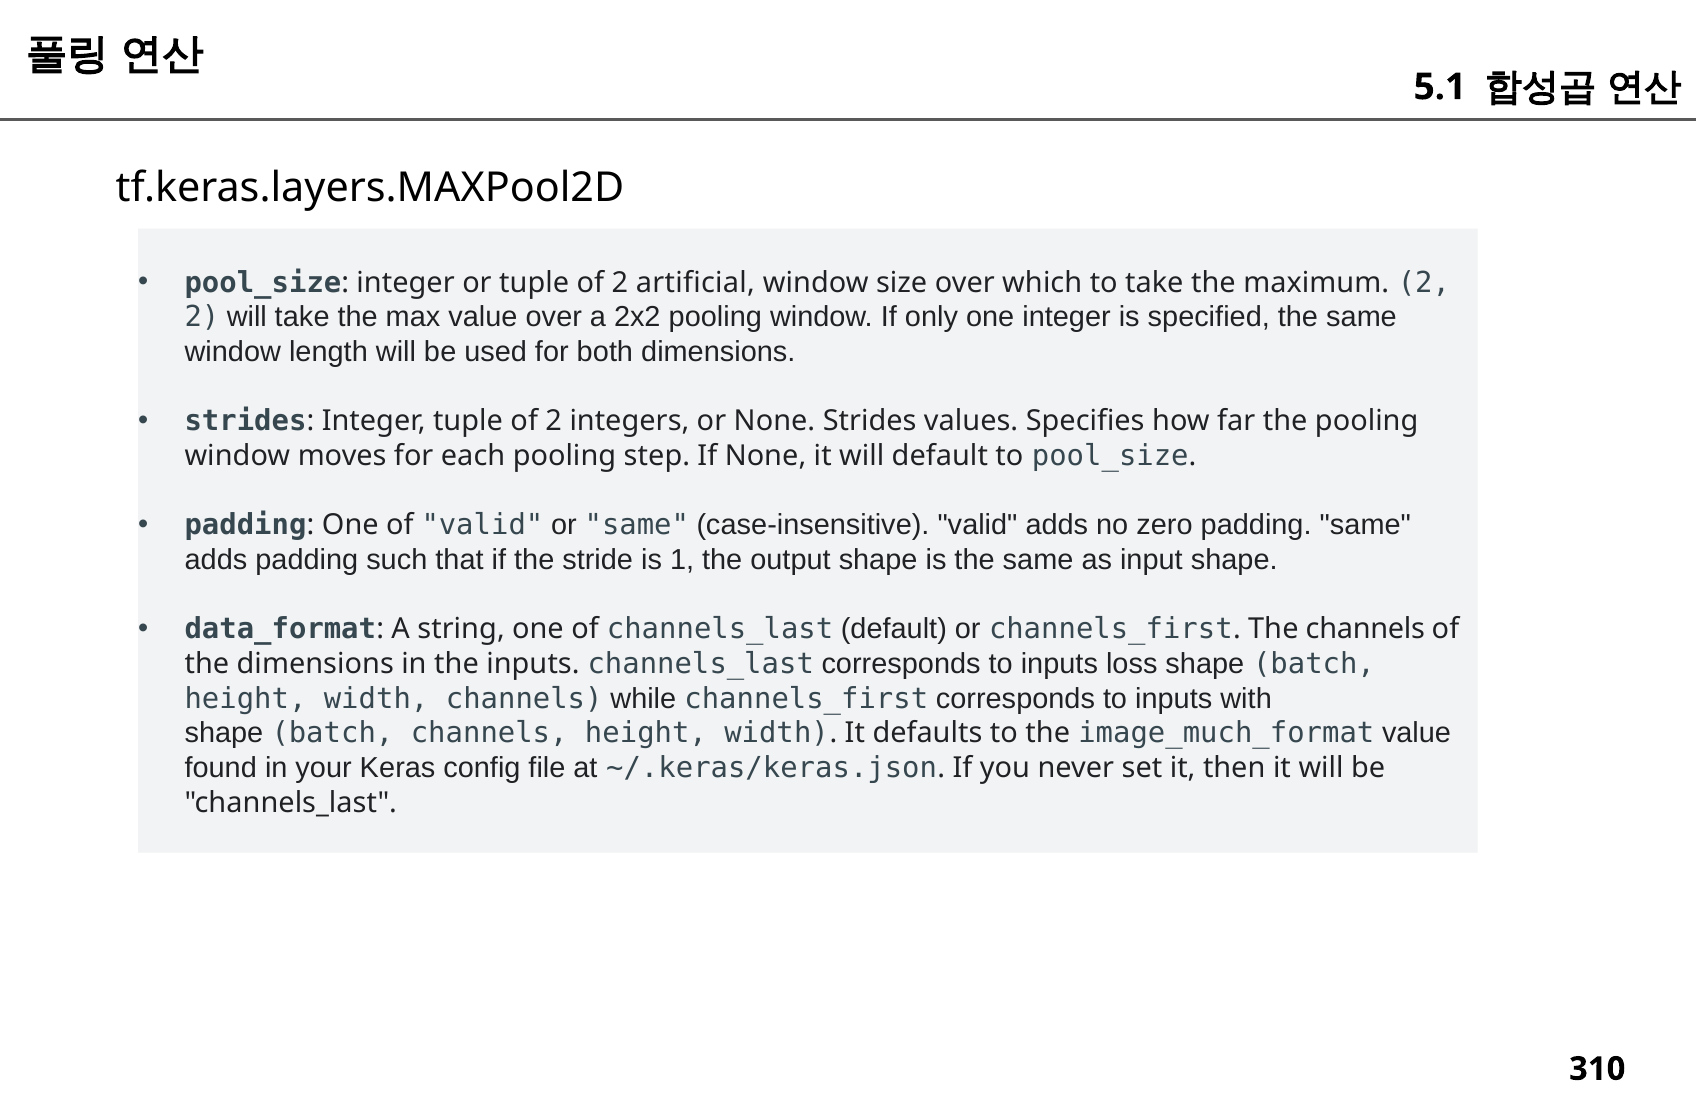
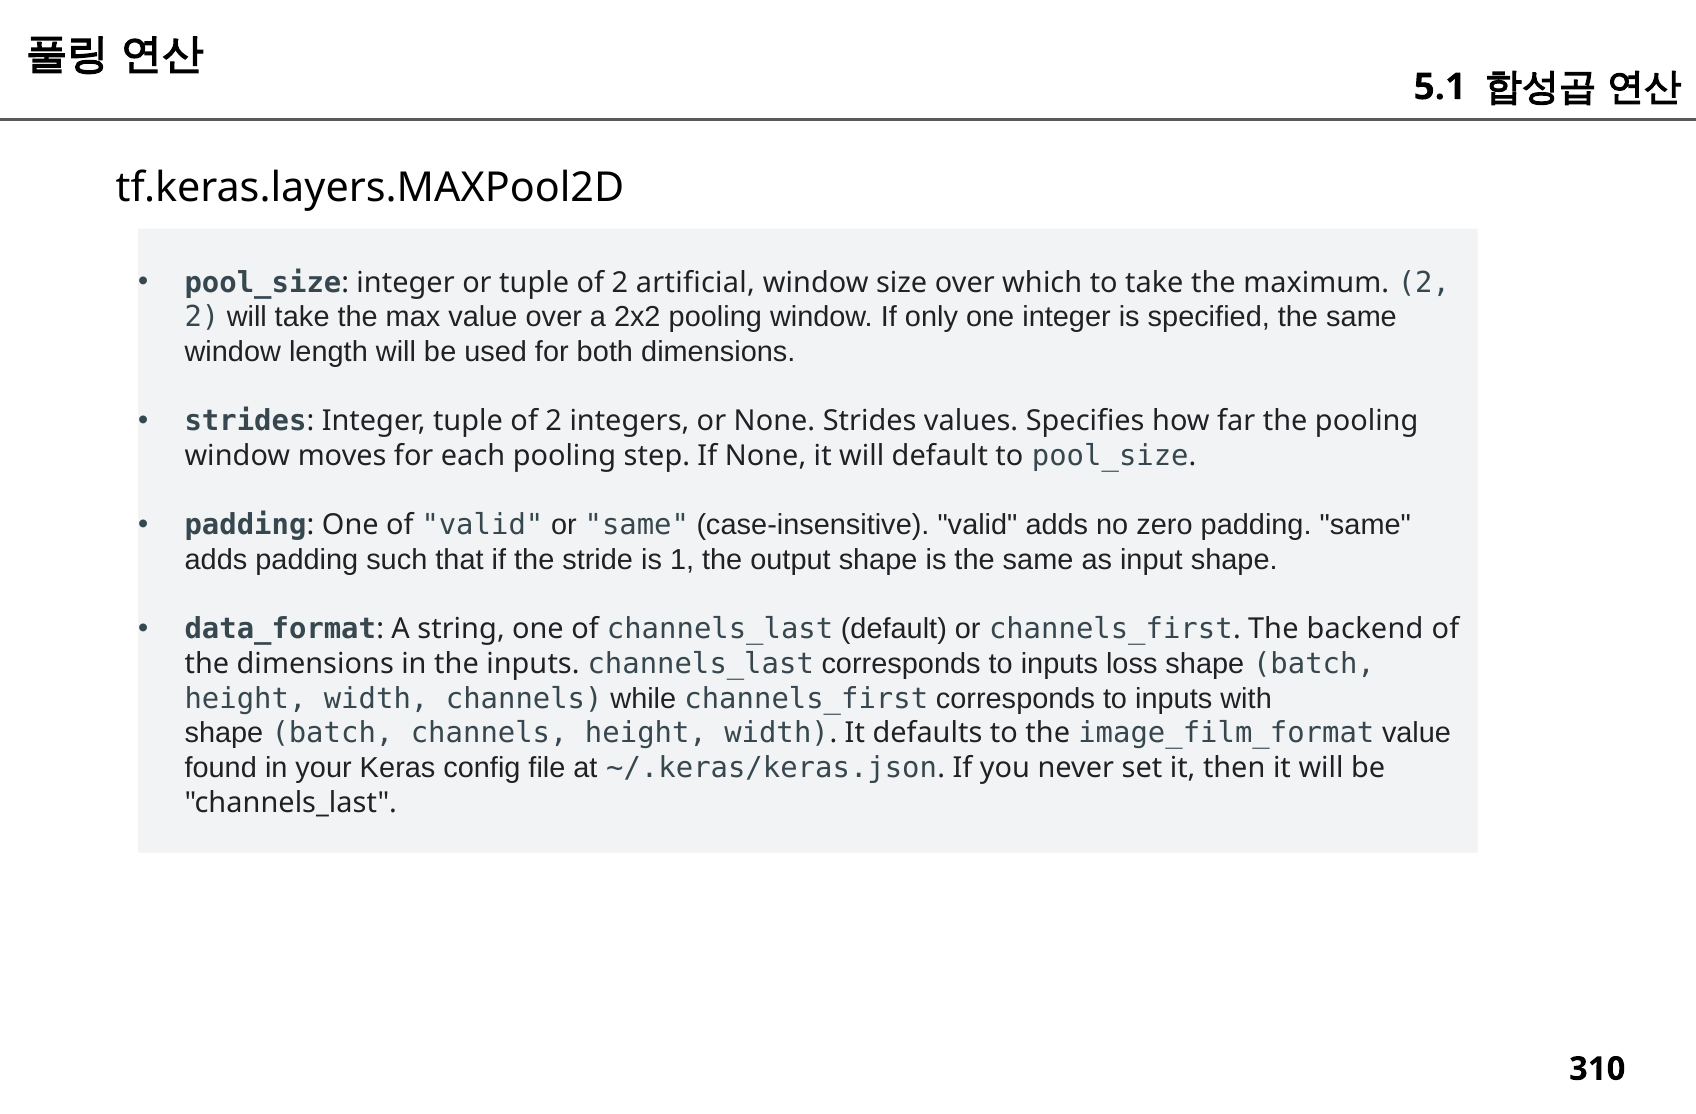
The channels: channels -> backend
image_much_format: image_much_format -> image_film_format
